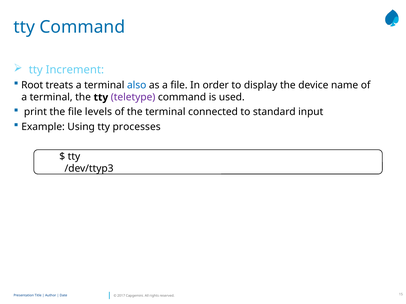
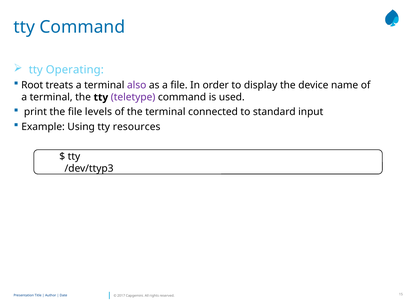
Increment: Increment -> Operating
also colour: blue -> purple
processes: processes -> resources
